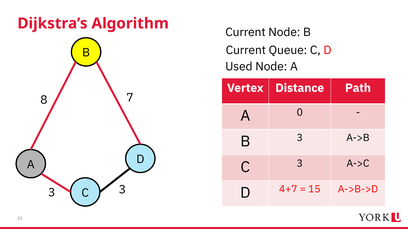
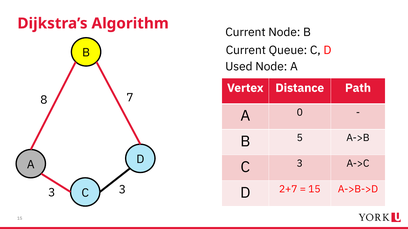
B 3: 3 -> 5
4+7: 4+7 -> 2+7
